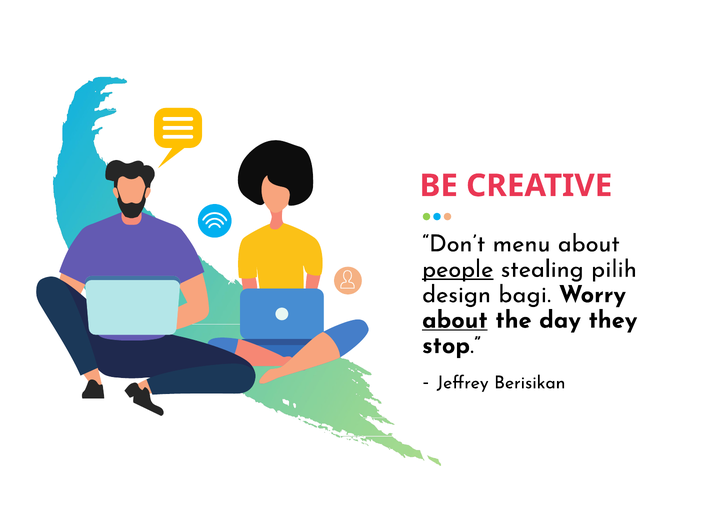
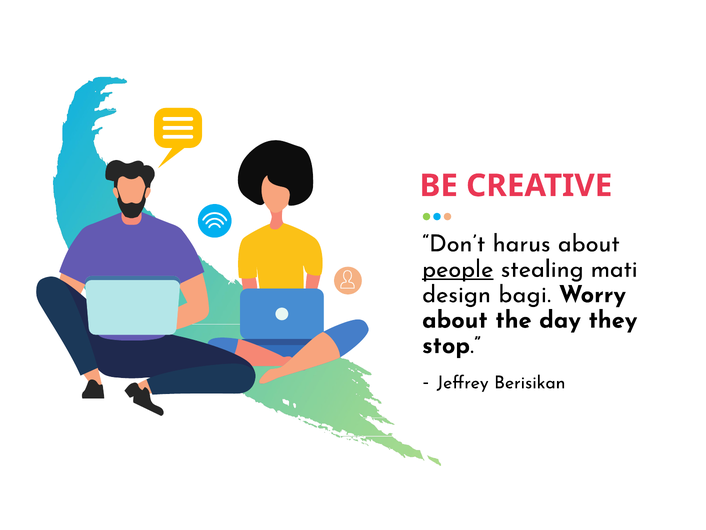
menu: menu -> harus
pilih: pilih -> mati
about at (455, 320) underline: present -> none
